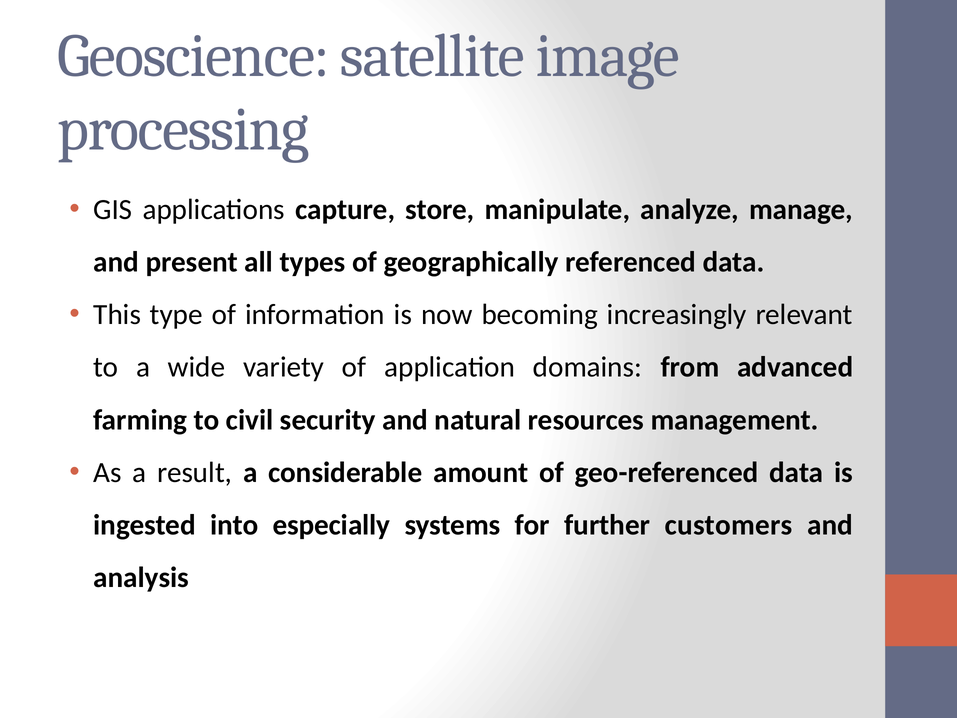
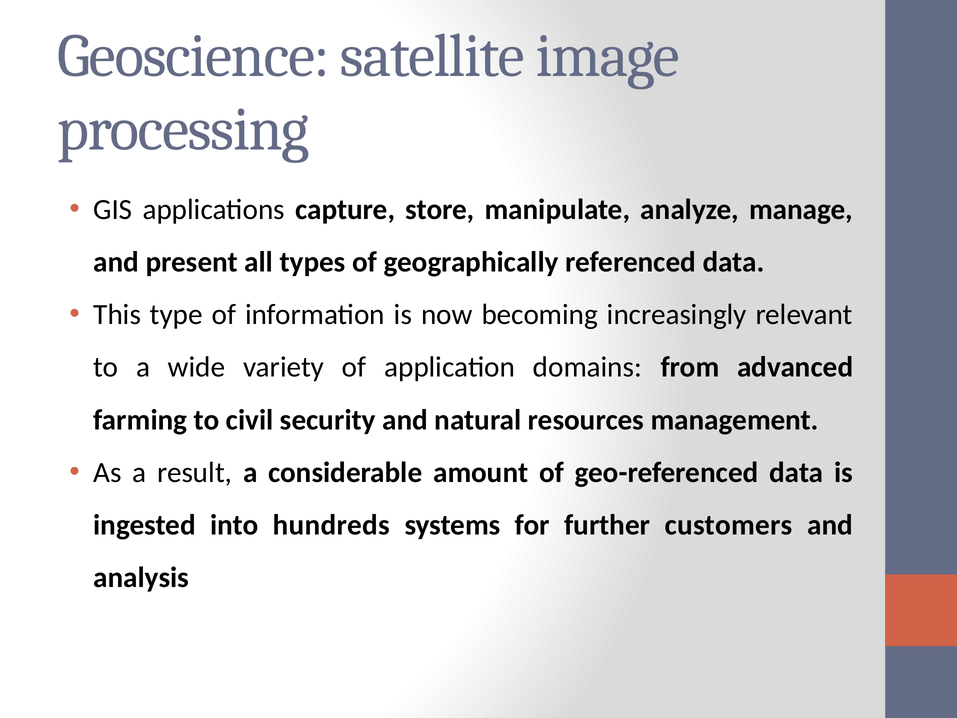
especially: especially -> hundreds
